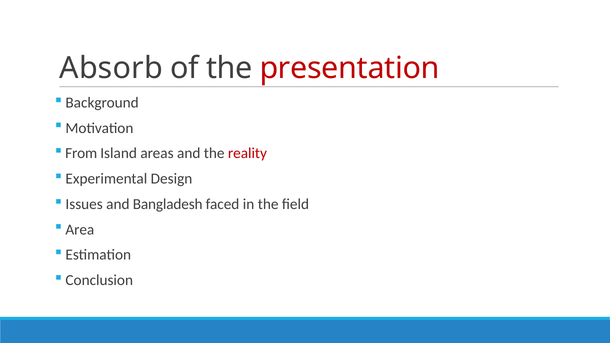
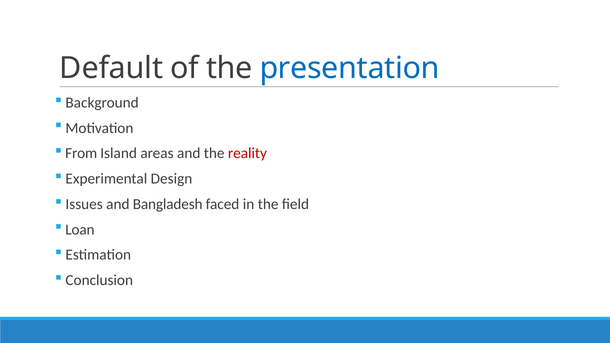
Absorb: Absorb -> Default
presentation colour: red -> blue
Area: Area -> Loan
